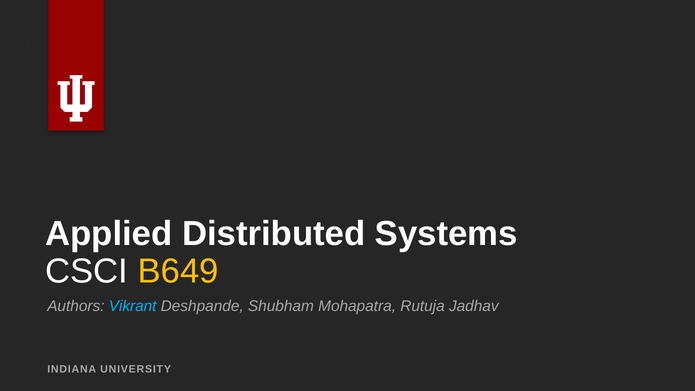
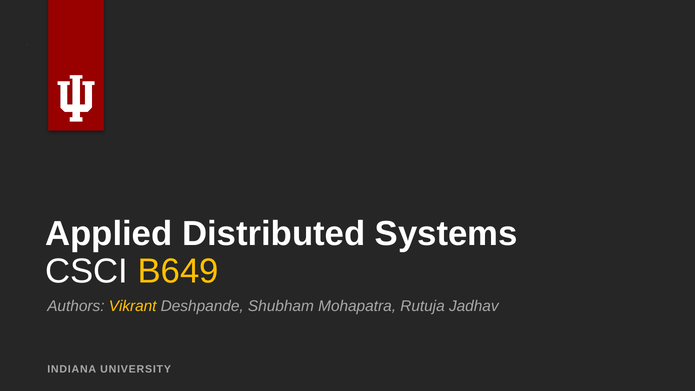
Vikrant colour: light blue -> yellow
